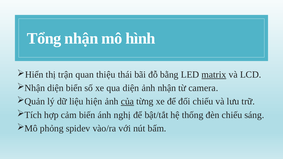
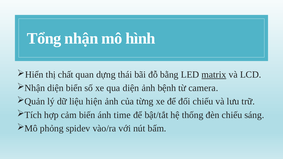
trận: trận -> chất
thiệu: thiệu -> dựng
ảnh nhận: nhận -> bệnh
của underline: present -> none
nghị: nghị -> time
